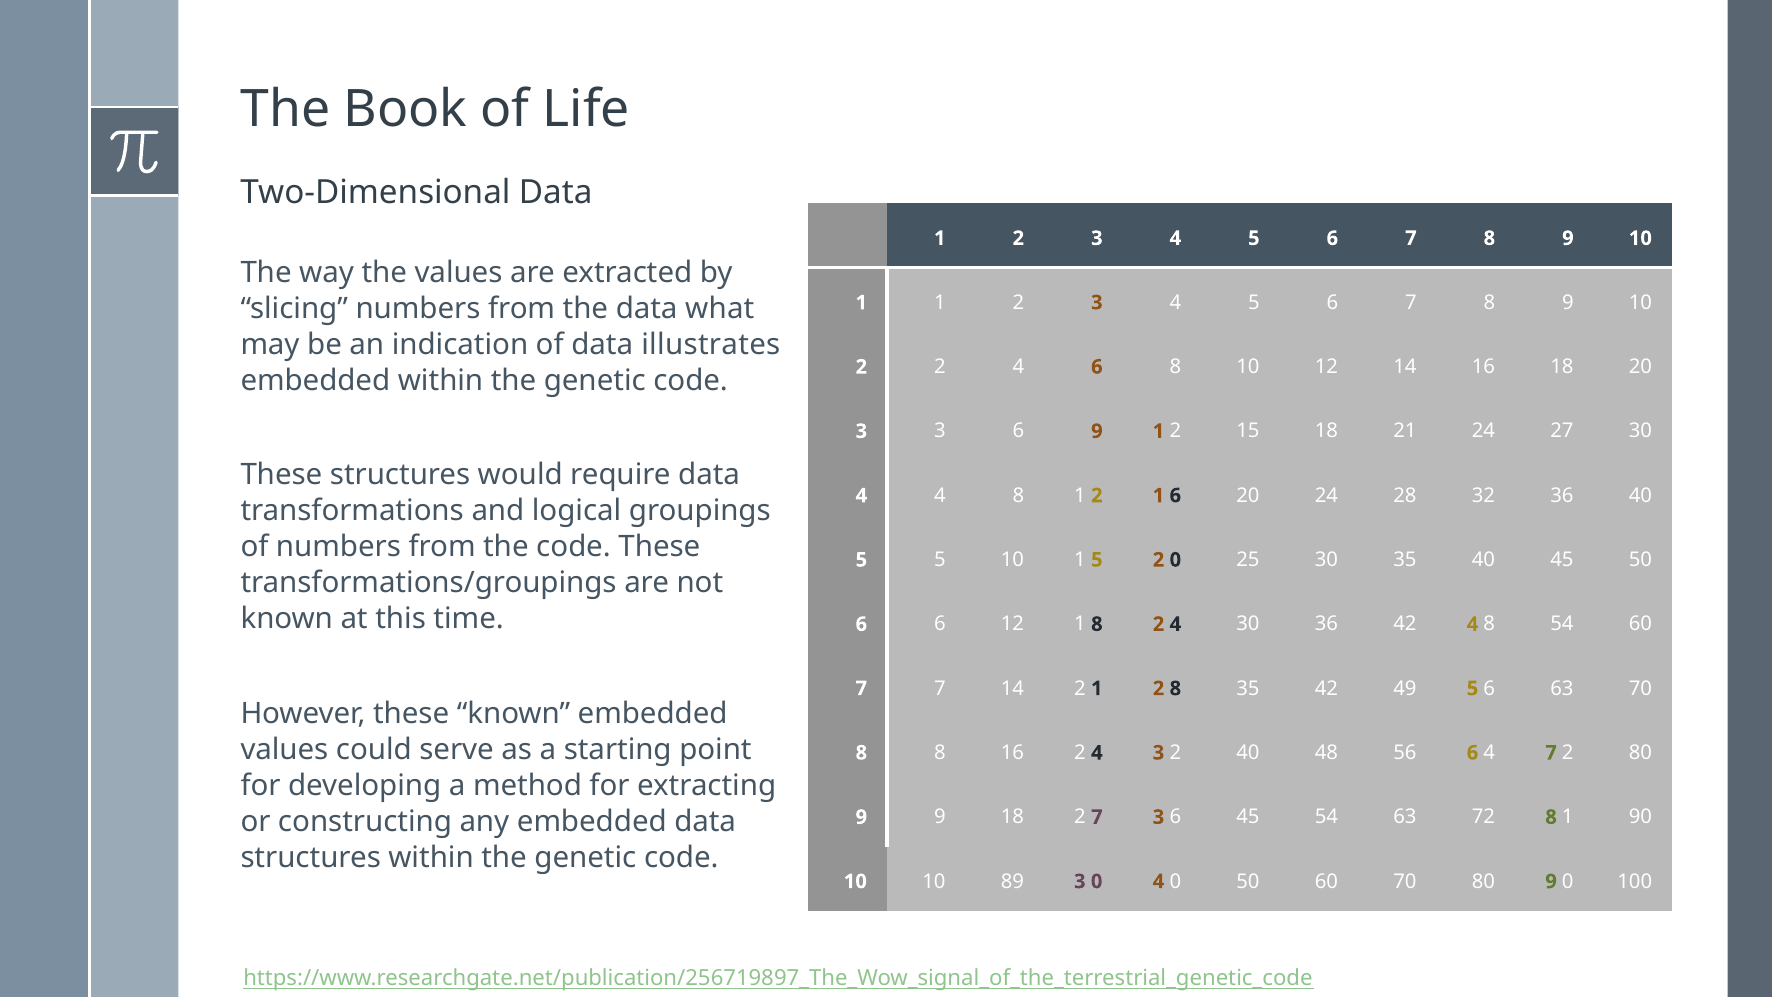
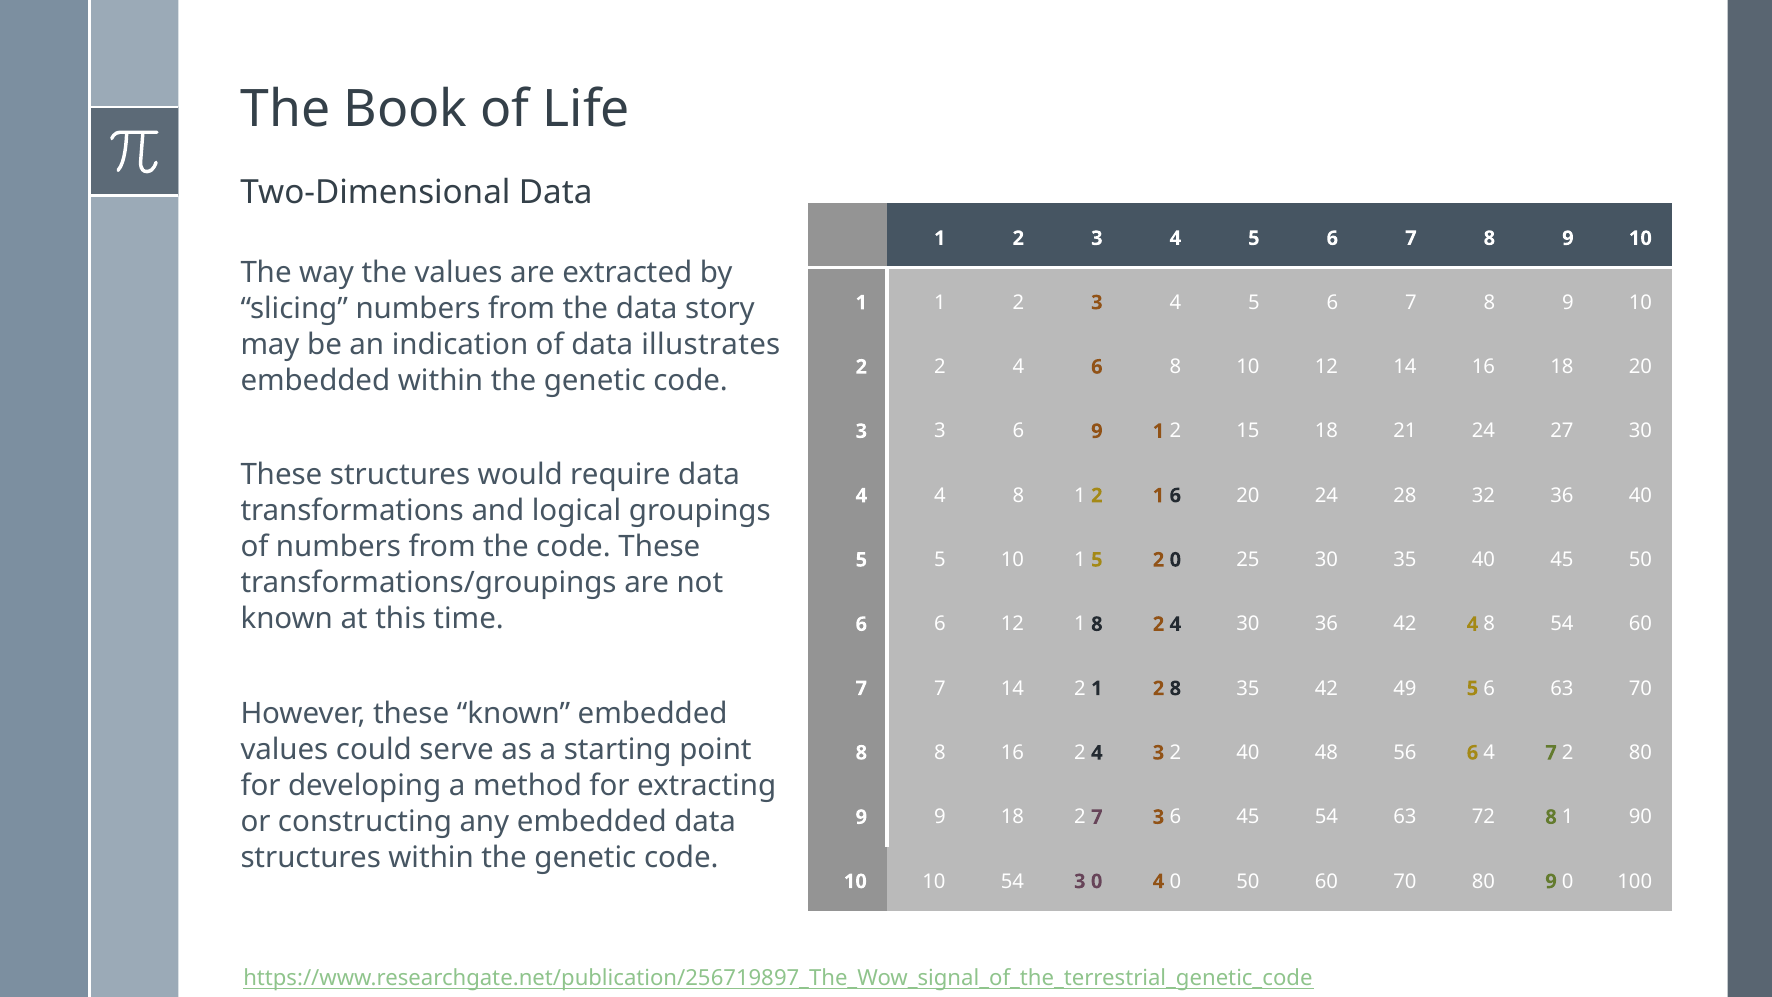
what: what -> story
10 89: 89 -> 54
